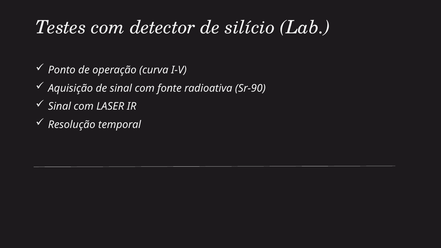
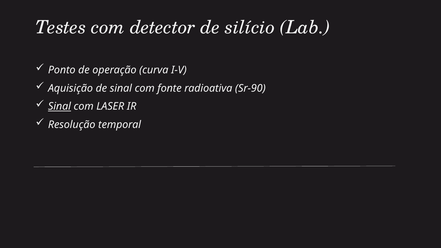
Sinal at (59, 106) underline: none -> present
